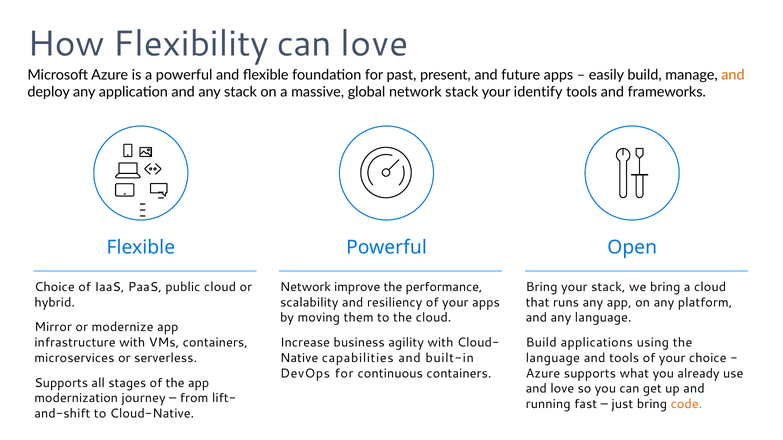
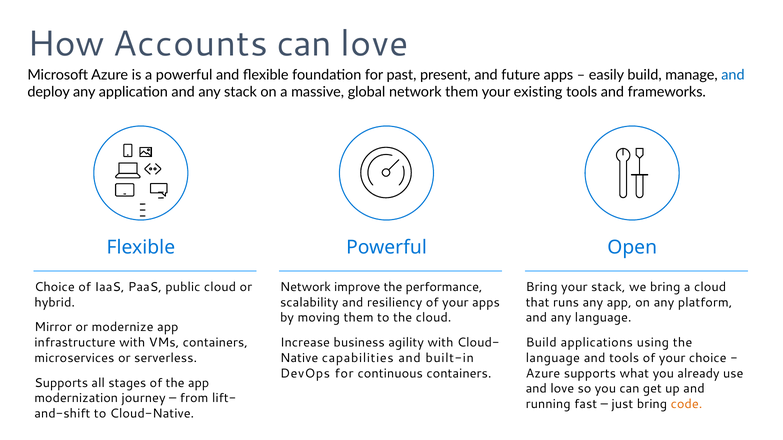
Flexibility: Flexibility -> Accounts
and at (733, 75) colour: orange -> blue
network stack: stack -> them
identify: identify -> existing
